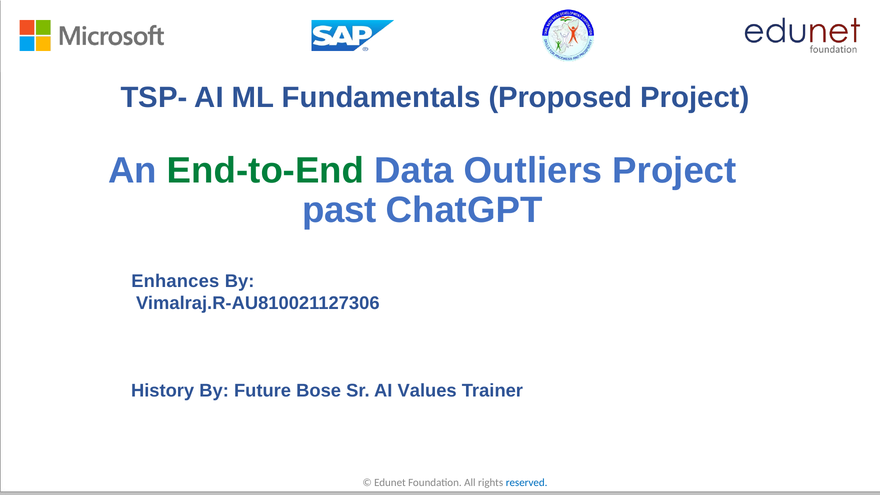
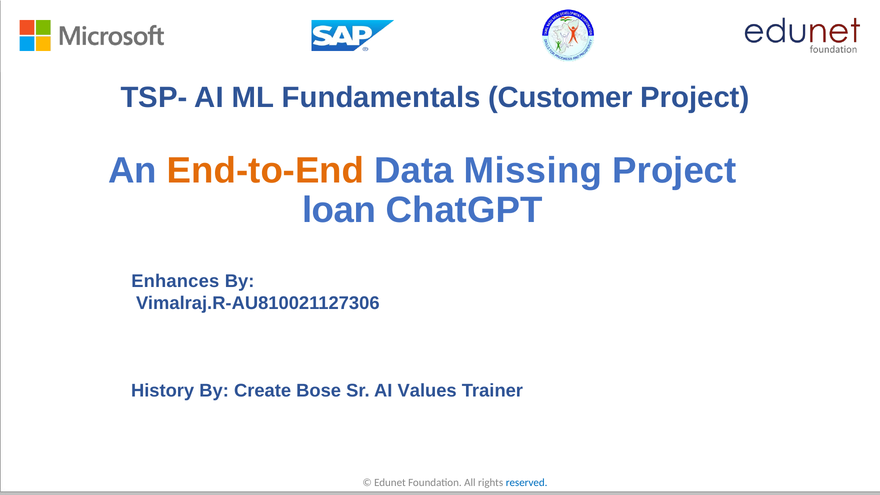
Proposed: Proposed -> Customer
End-to-End colour: green -> orange
Outliers: Outliers -> Missing
past: past -> loan
Future: Future -> Create
